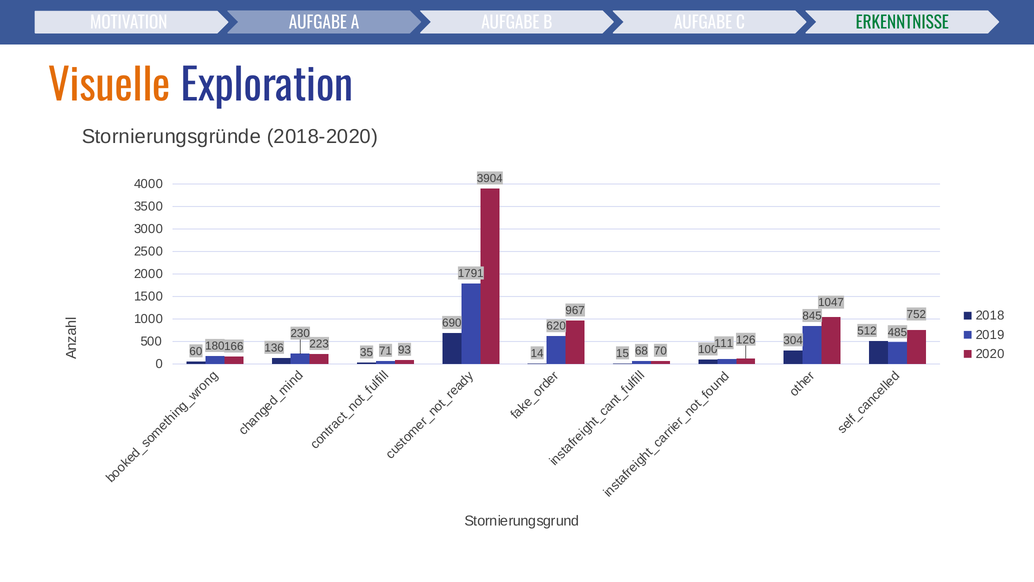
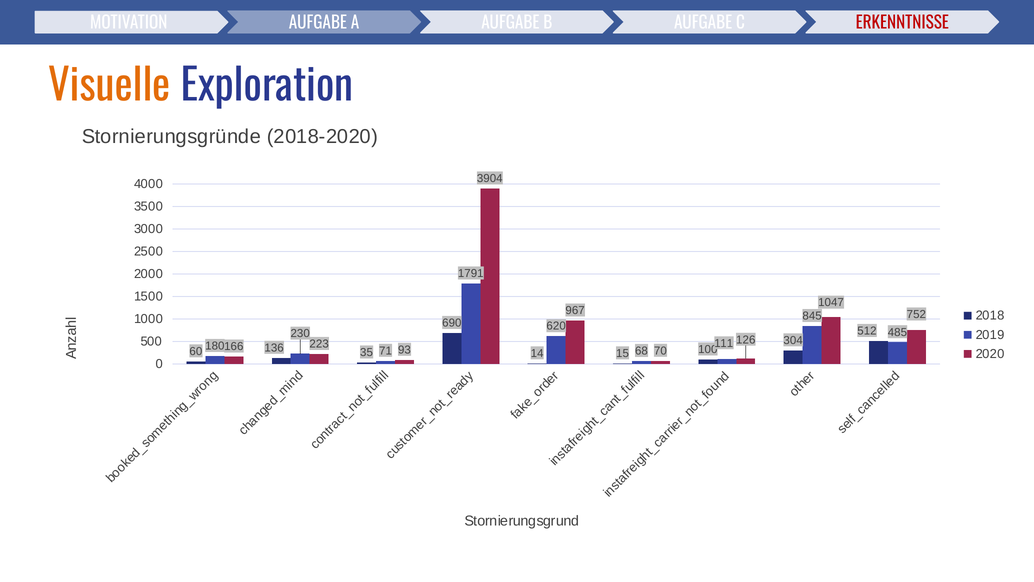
ERKENNTNISSE colour: green -> red
